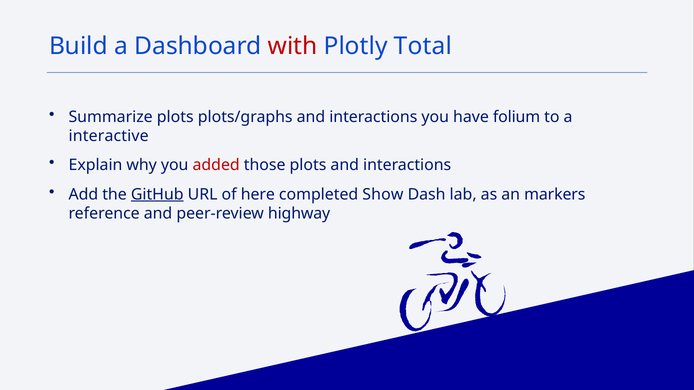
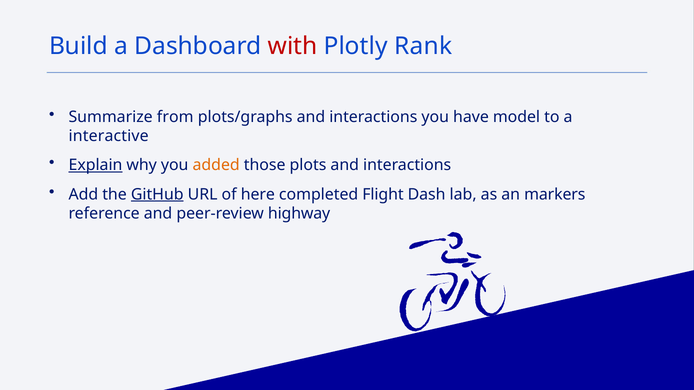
Total: Total -> Rank
Summarize plots: plots -> from
folium: folium -> model
Explain underline: none -> present
added colour: red -> orange
Show: Show -> Flight
